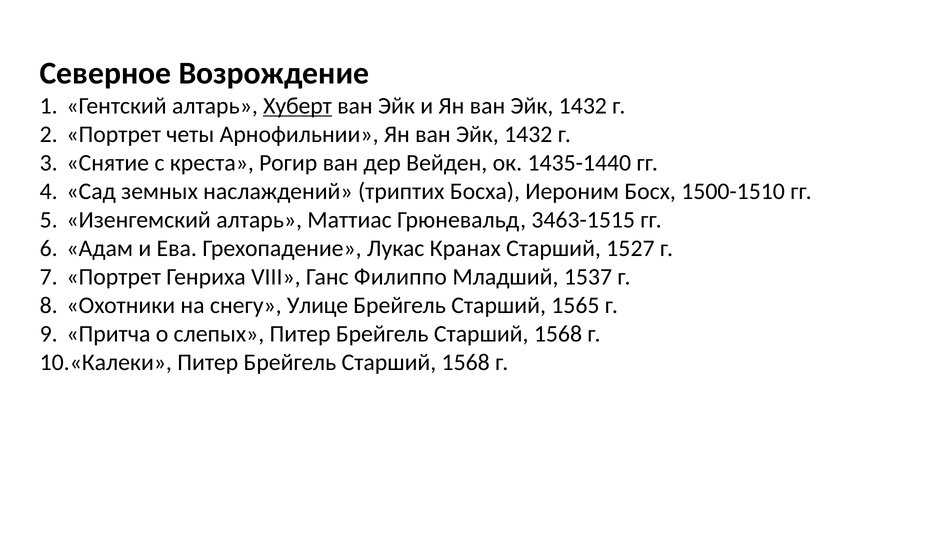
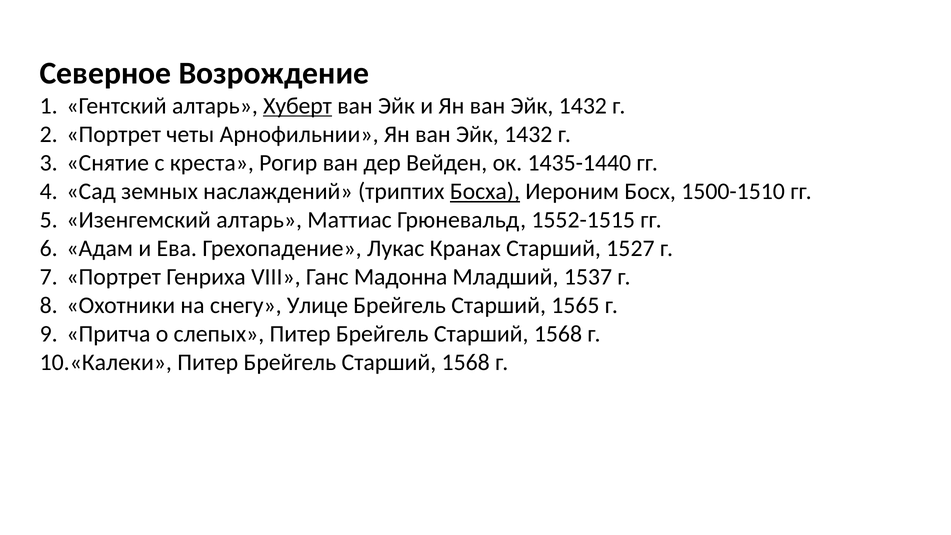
Босха underline: none -> present
3463-1515: 3463-1515 -> 1552-1515
Филиппо: Филиппо -> Мадонна
